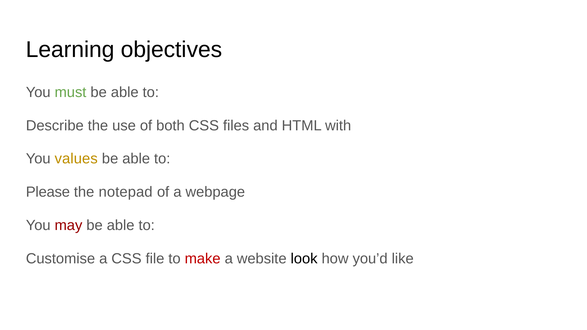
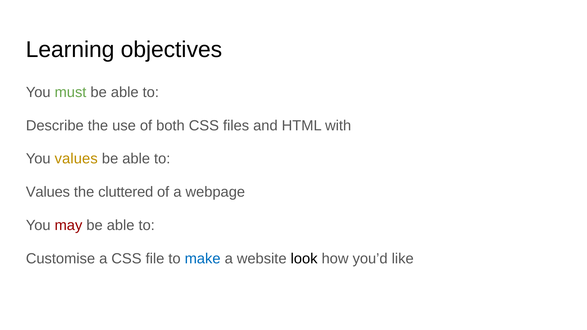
Please at (48, 192): Please -> Values
notepad: notepad -> cluttered
make colour: red -> blue
